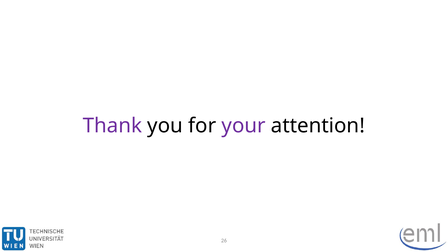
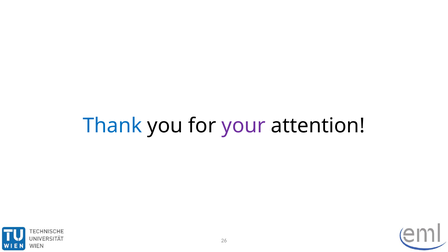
Thank colour: purple -> blue
